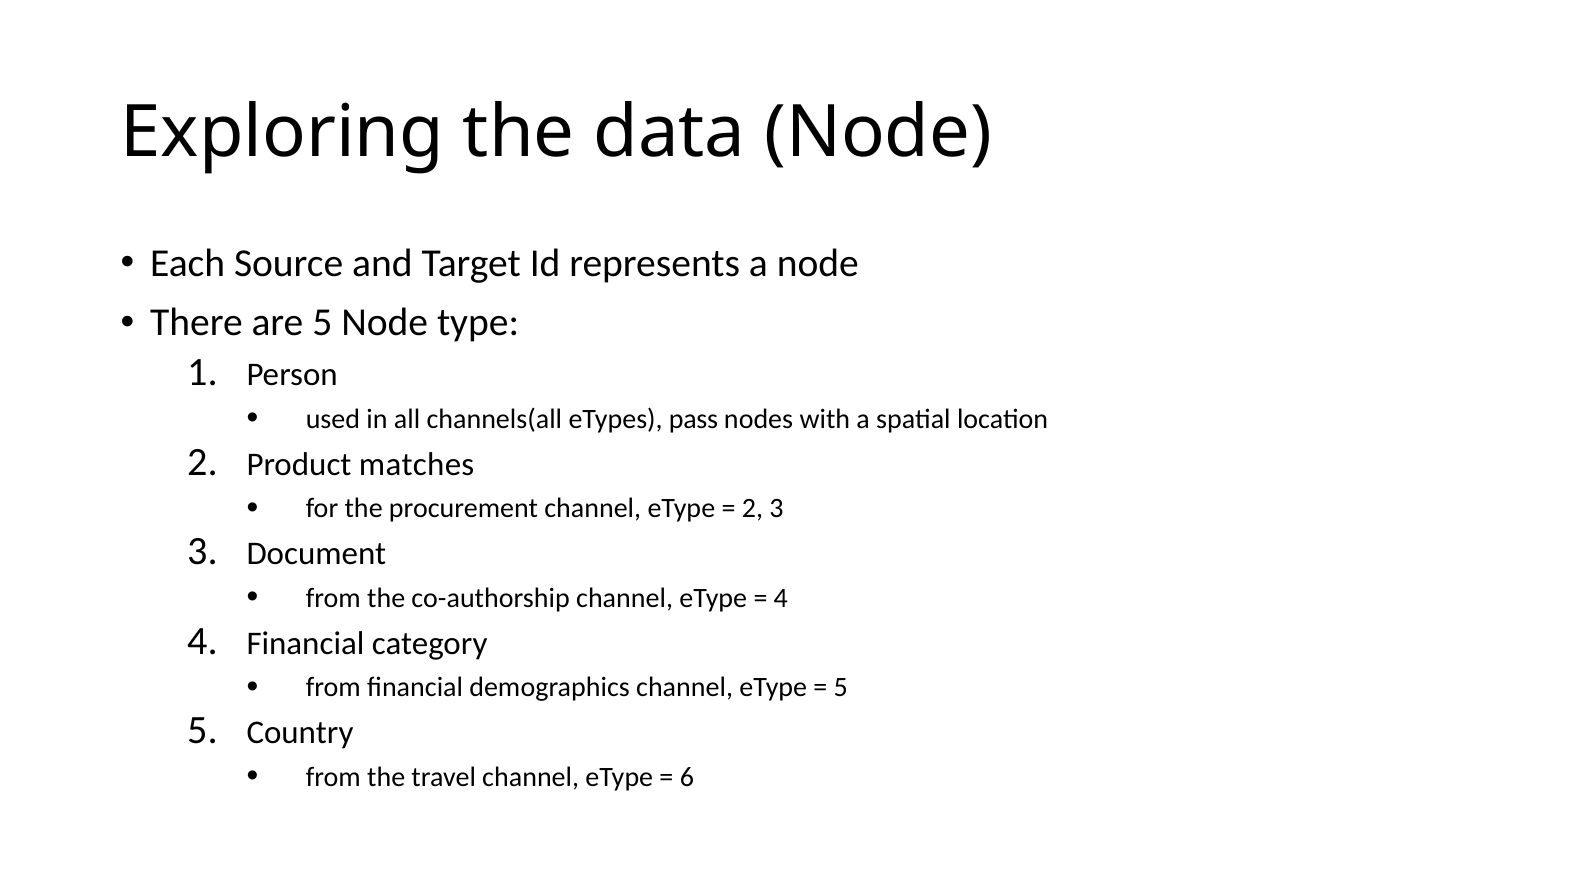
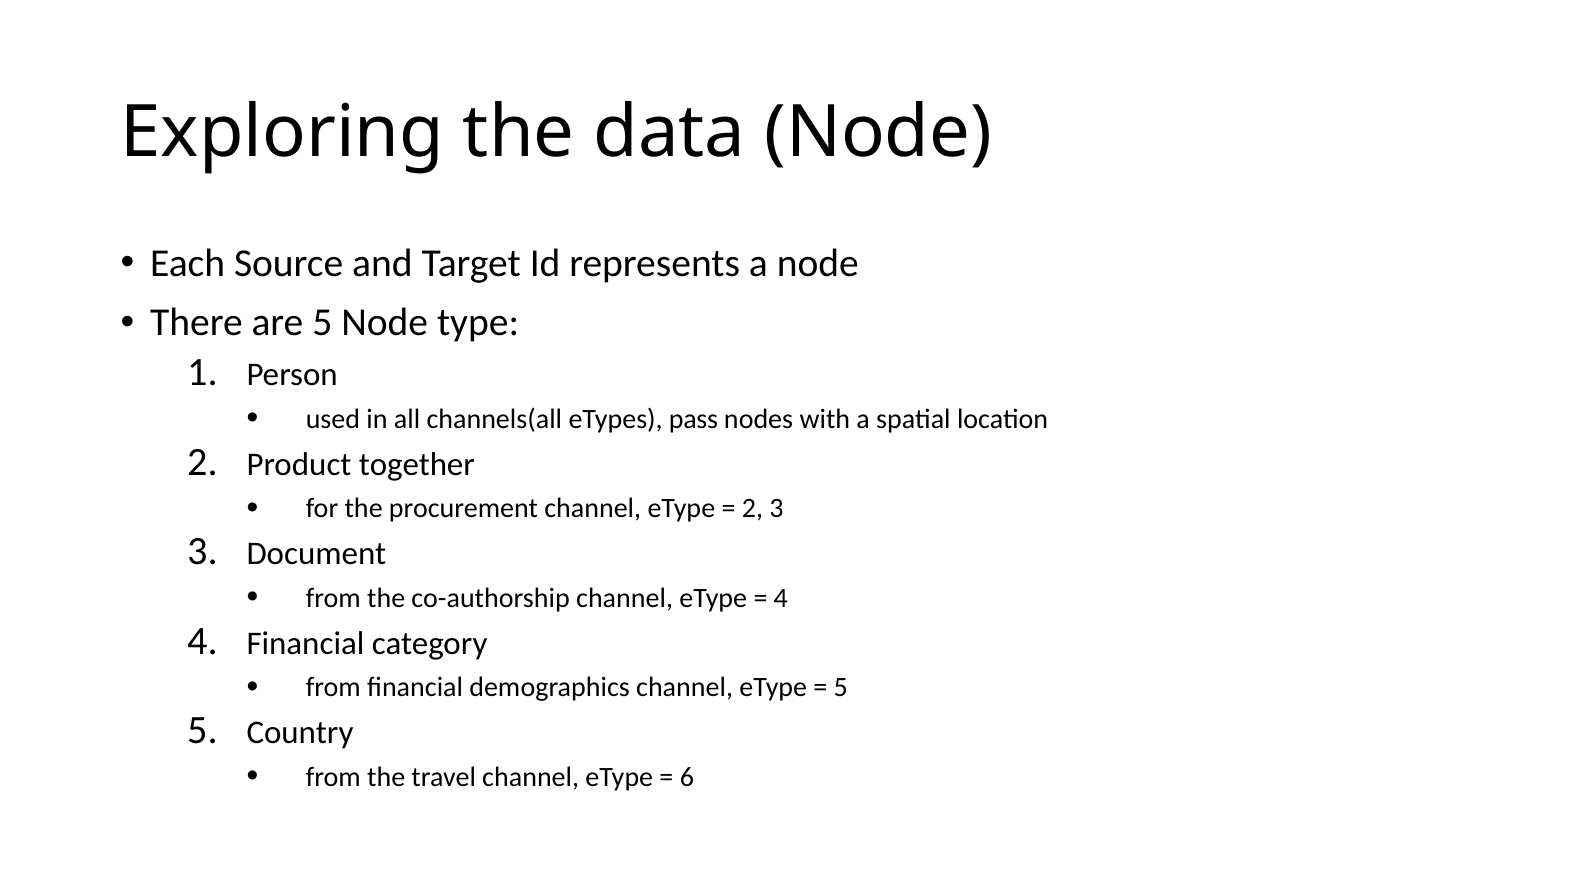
matches: matches -> together
